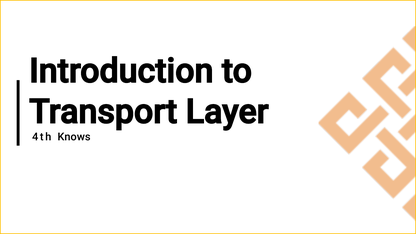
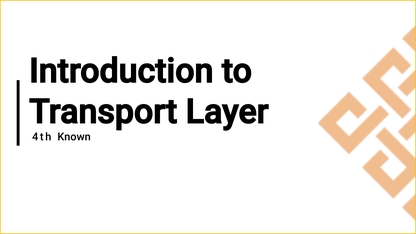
Knows: Knows -> Known
